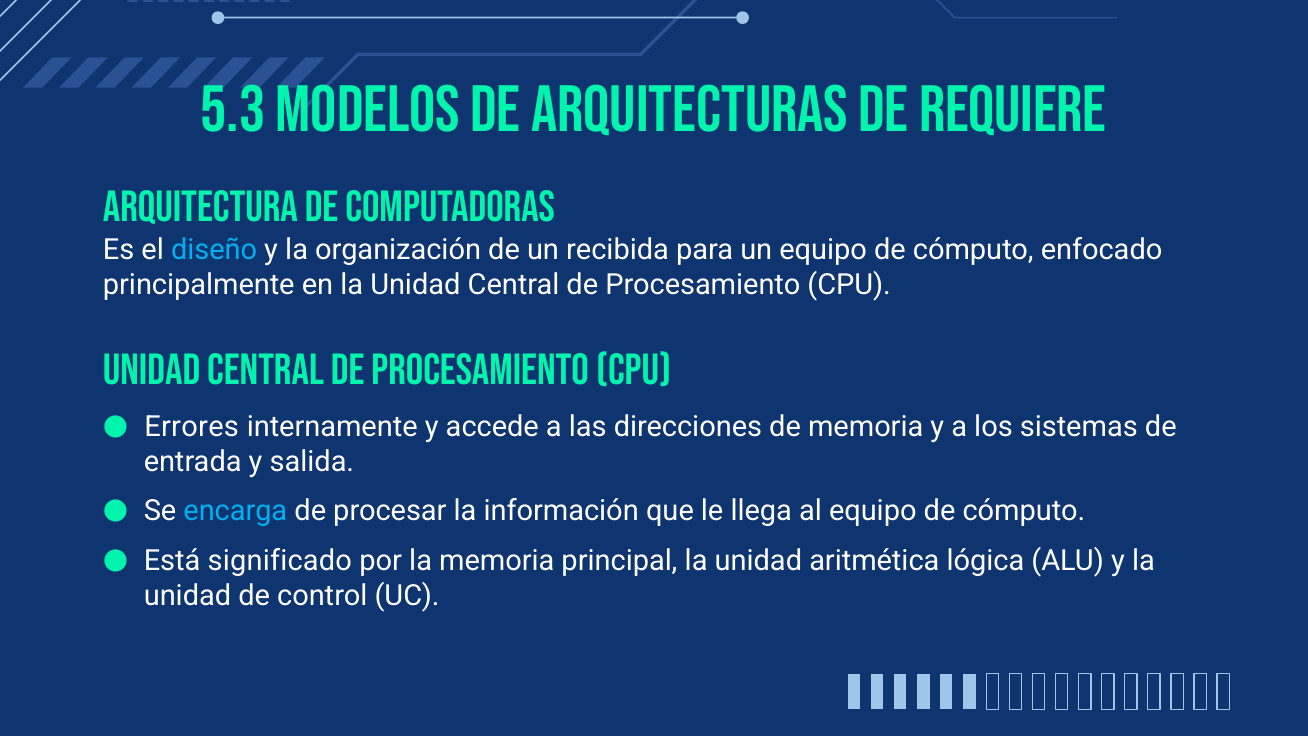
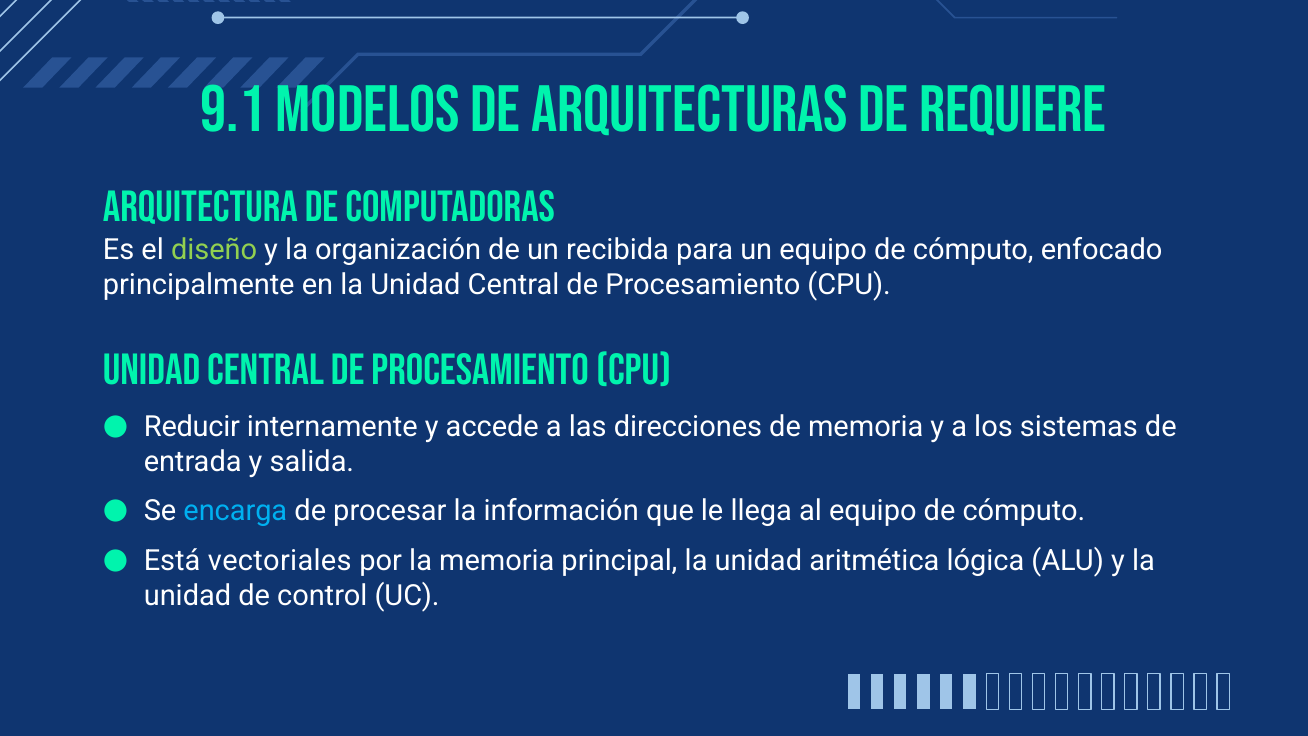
5.3: 5.3 -> 9.1
diseño colour: light blue -> light green
Errores: Errores -> Reducir
significado: significado -> vectoriales
